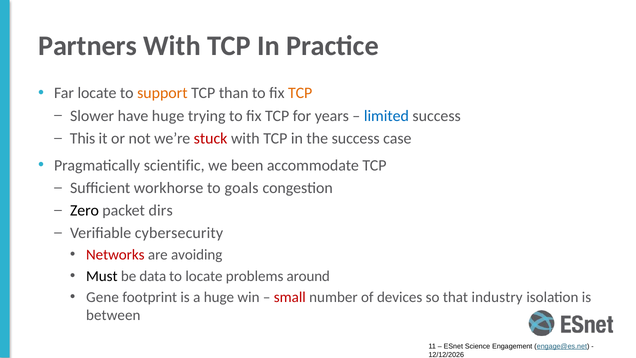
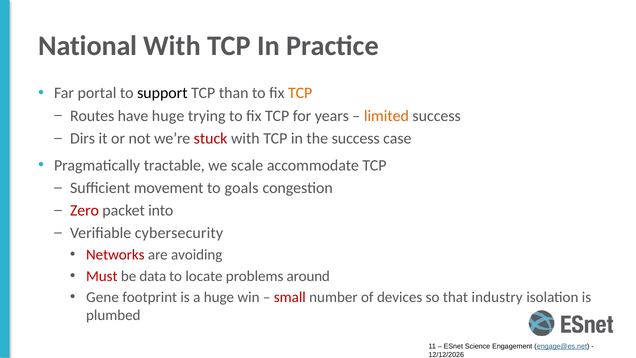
Partners: Partners -> National
Far locate: locate -> portal
support colour: orange -> black
Slower: Slower -> Routes
limited colour: blue -> orange
This: This -> Dirs
scientific: scientific -> tractable
been: been -> scale
workhorse: workhorse -> movement
Zero colour: black -> red
dirs: dirs -> into
Must colour: black -> red
between: between -> plumbed
